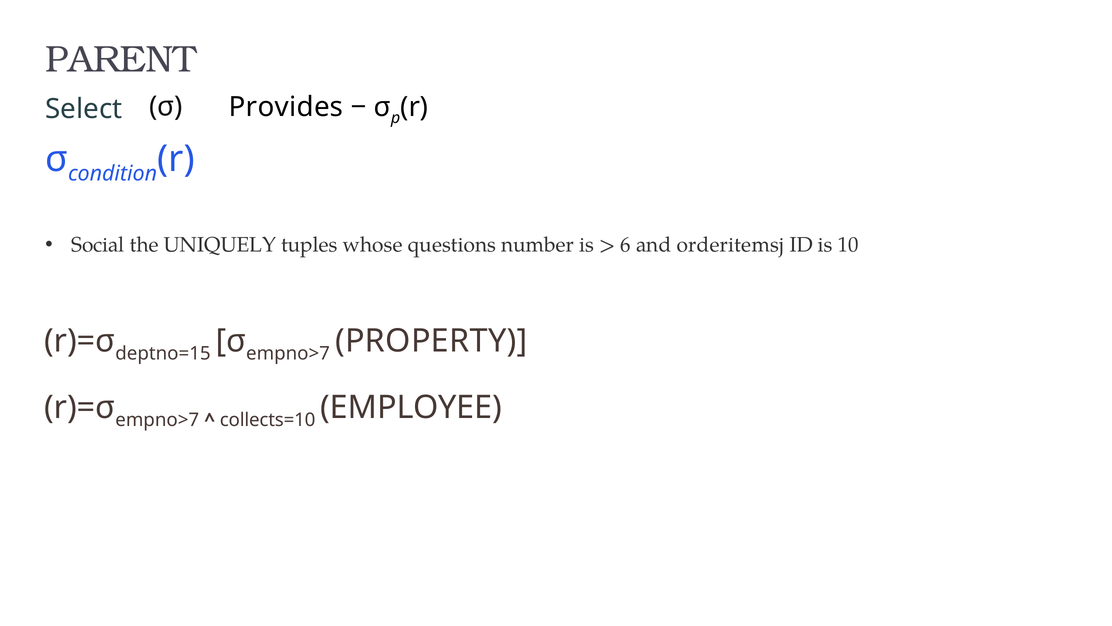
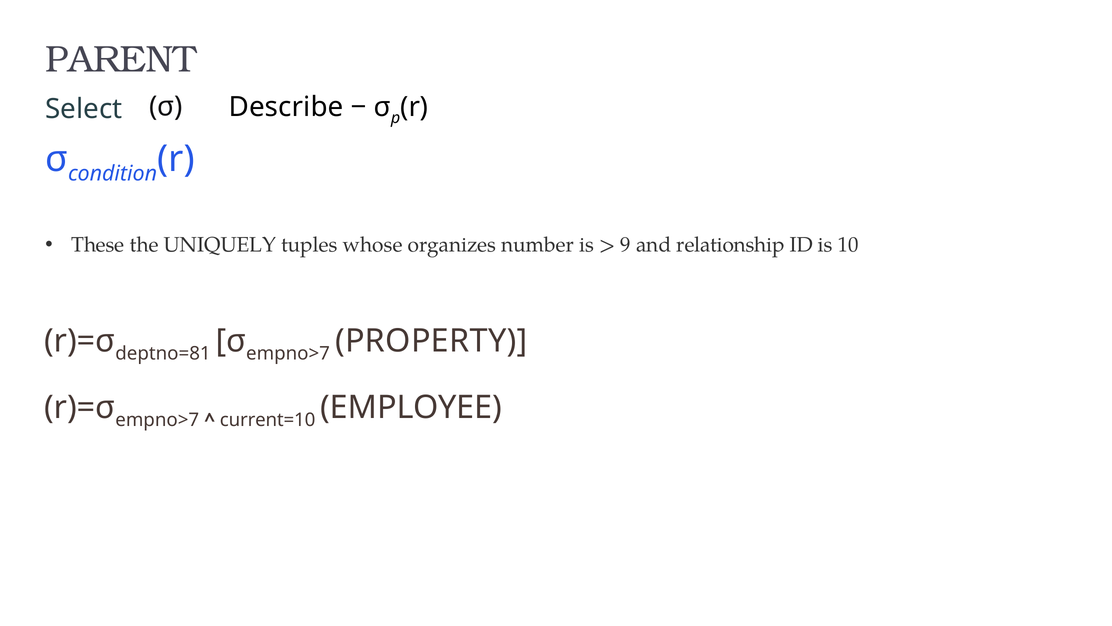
Provides: Provides -> Describe
Social: Social -> These
questions: questions -> organizes
6: 6 -> 9
orderitemsj: orderitemsj -> relationship
deptno=15: deptno=15 -> deptno=81
collects=10: collects=10 -> current=10
